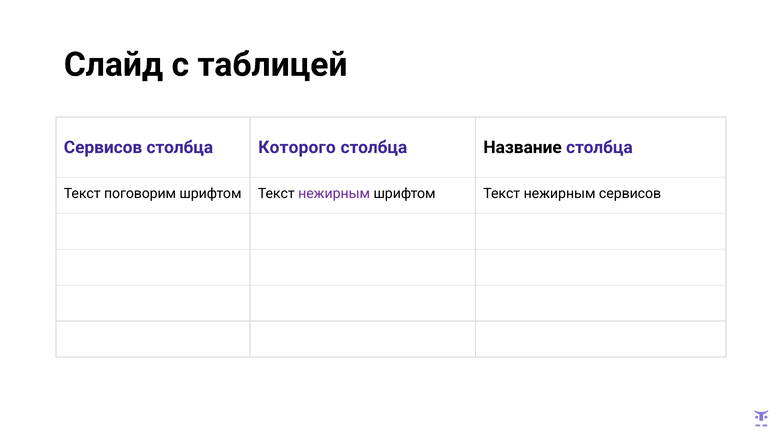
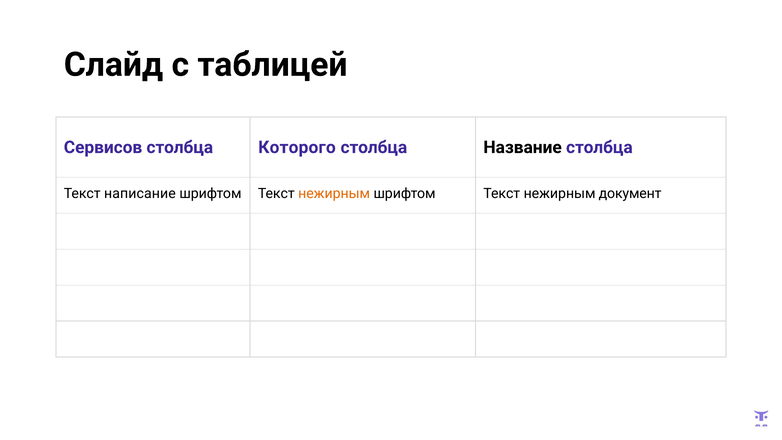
поговорим: поговорим -> написание
нежирным at (334, 193) colour: purple -> orange
нежирным сервисов: сервисов -> документ
